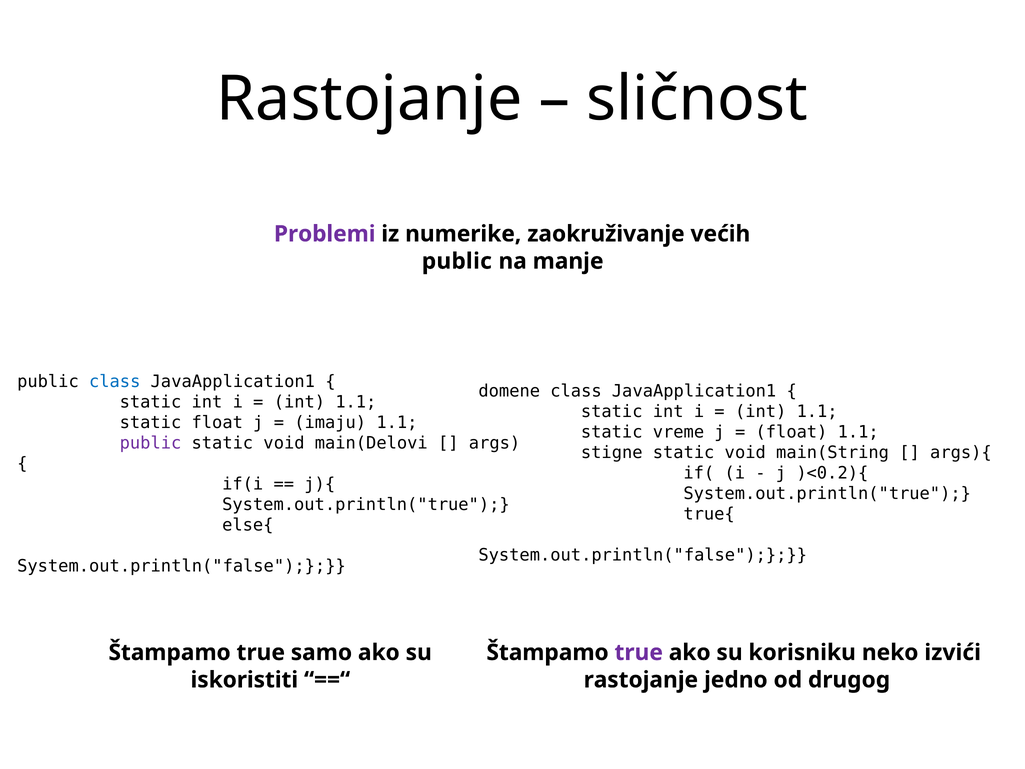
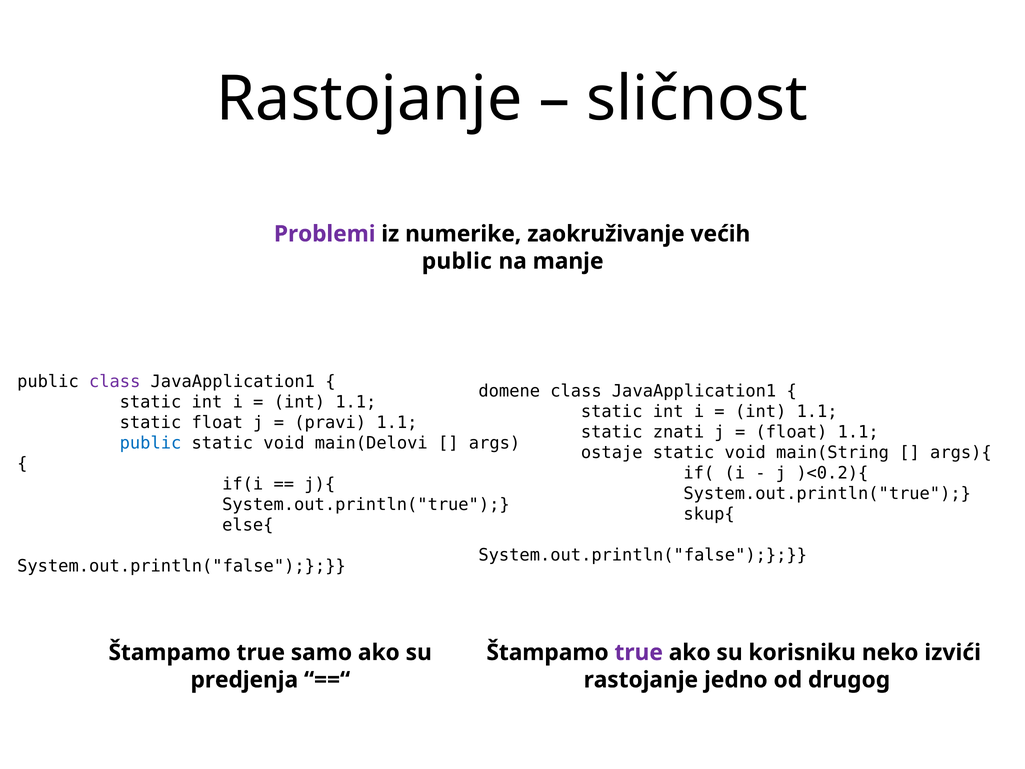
class at (115, 382) colour: blue -> purple
imaju: imaju -> pravi
vreme: vreme -> znati
public at (151, 443) colour: purple -> blue
stigne: stigne -> ostaje
true{: true{ -> skup{
iskoristiti: iskoristiti -> predjenja
